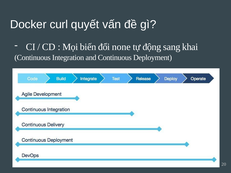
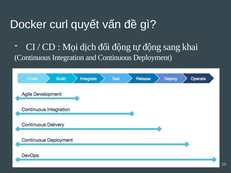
biến: biến -> dịch
đổi none: none -> động
